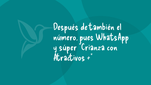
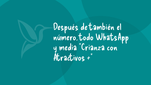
pues: pues -> todo
súper: súper -> media
